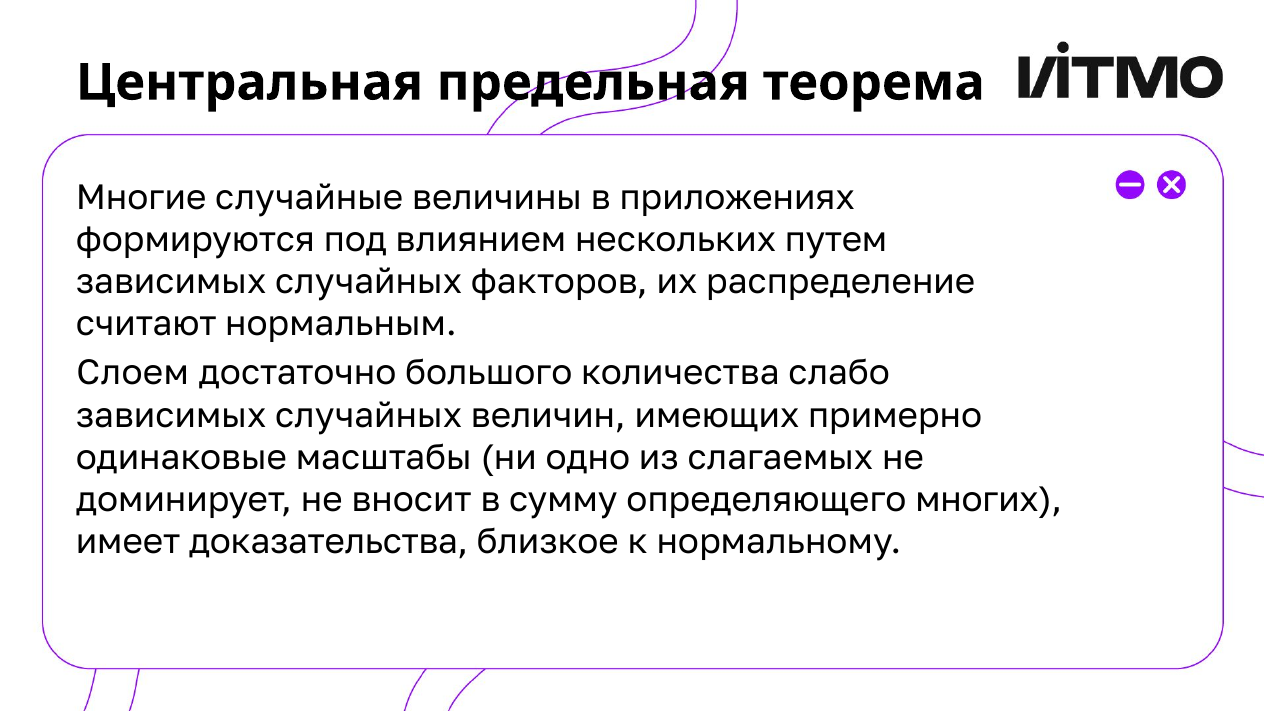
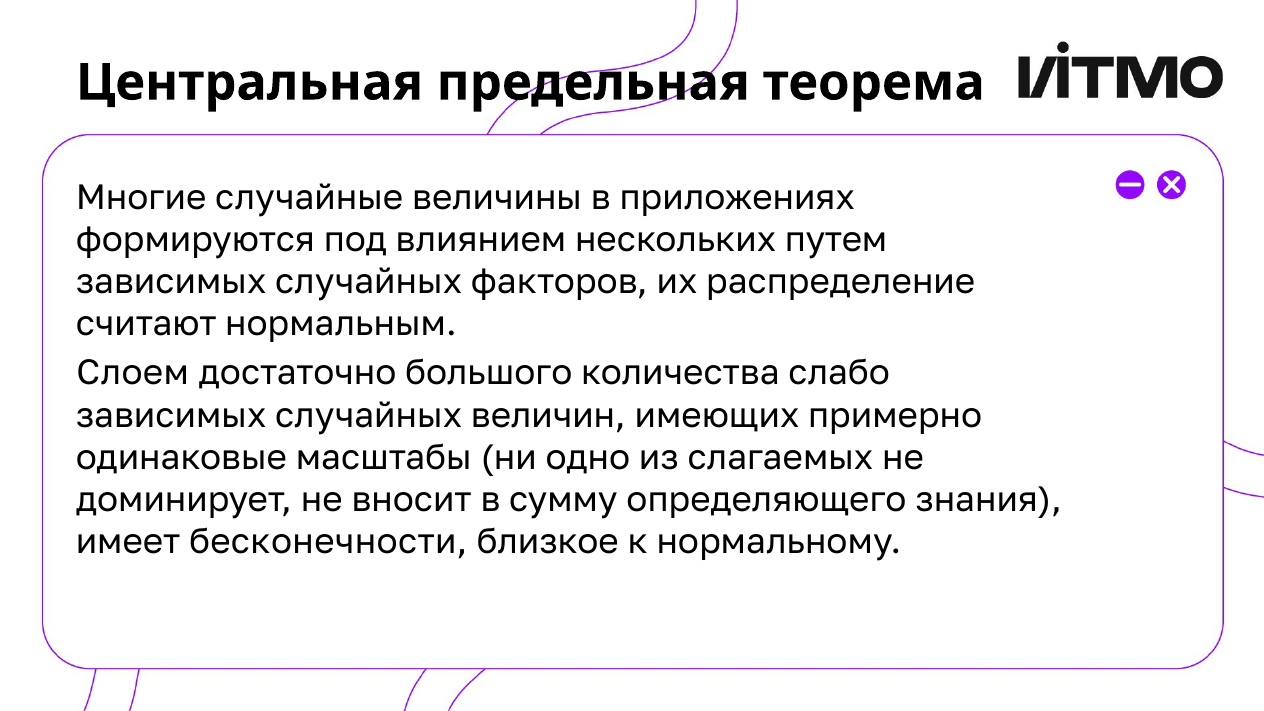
многих: многих -> знания
доказательства: доказательства -> бесконечности
